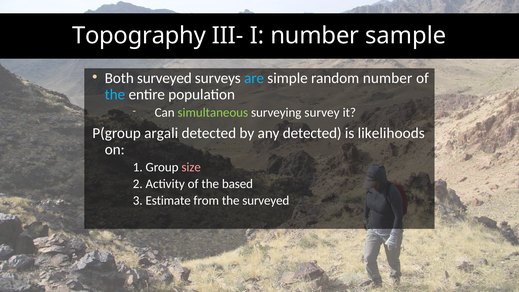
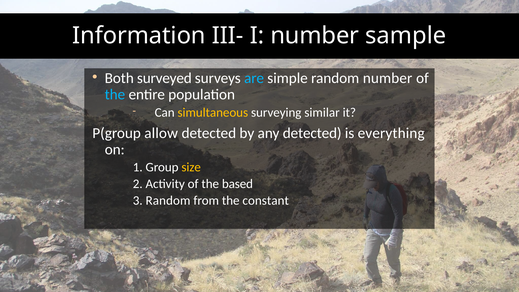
Topography: Topography -> Information
simultaneous colour: light green -> yellow
survey: survey -> similar
argali: argali -> allow
likelihoods: likelihoods -> everything
size colour: pink -> yellow
3 Estimate: Estimate -> Random
the surveyed: surveyed -> constant
